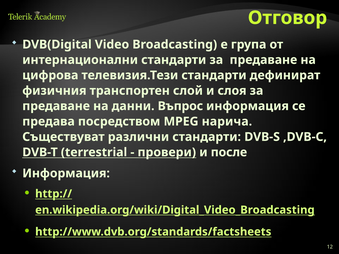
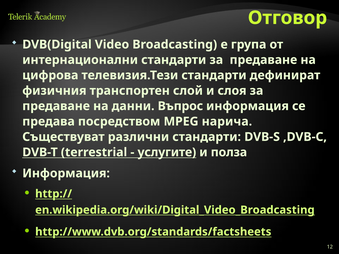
провери: провери -> услугите
после: после -> полза
